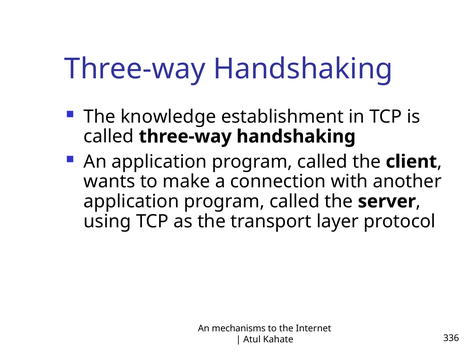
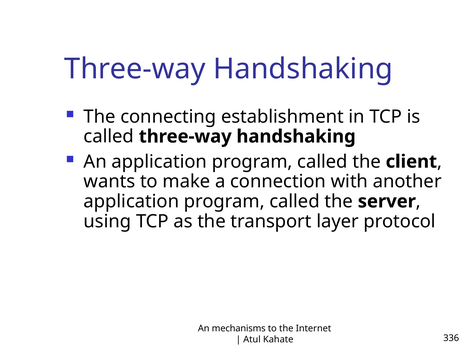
knowledge: knowledge -> connecting
